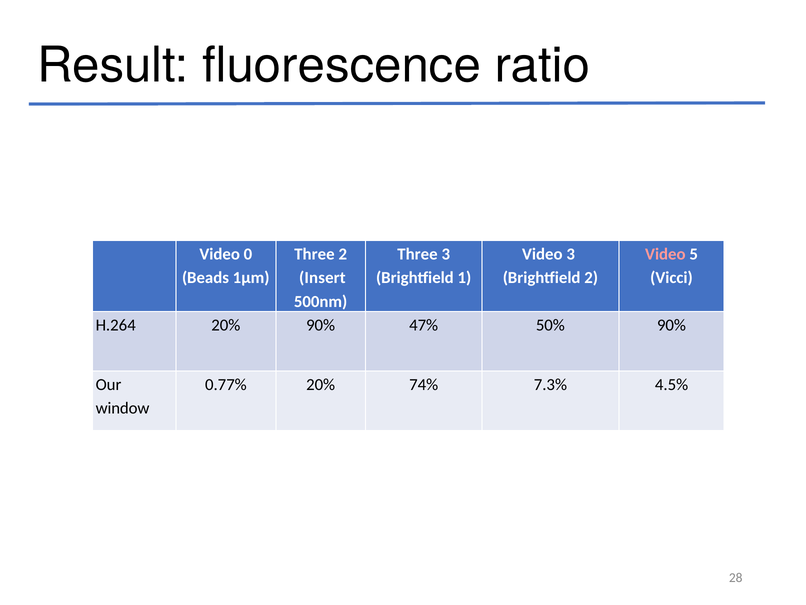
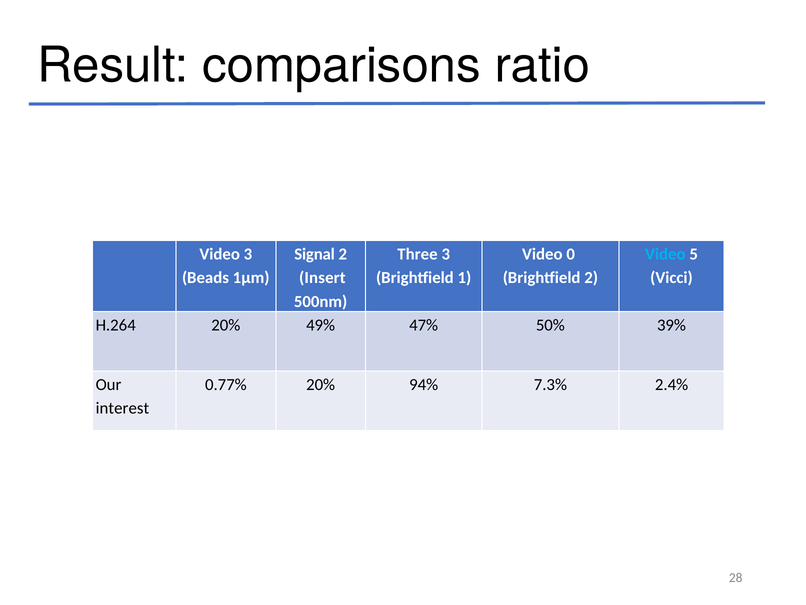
fluorescence: fluorescence -> comparisons
Video 0: 0 -> 3
Three at (314, 254): Three -> Signal
Video 3: 3 -> 0
Video at (665, 254) colour: pink -> light blue
20% 90%: 90% -> 49%
50% 90%: 90% -> 39%
74%: 74% -> 94%
4.5%: 4.5% -> 2.4%
window: window -> interest
